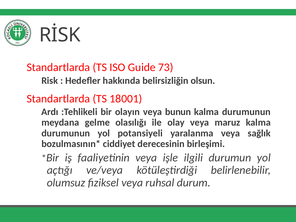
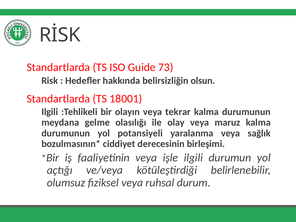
Ardı at (50, 112): Ardı -> Ilgili
bunun: bunun -> tekrar
